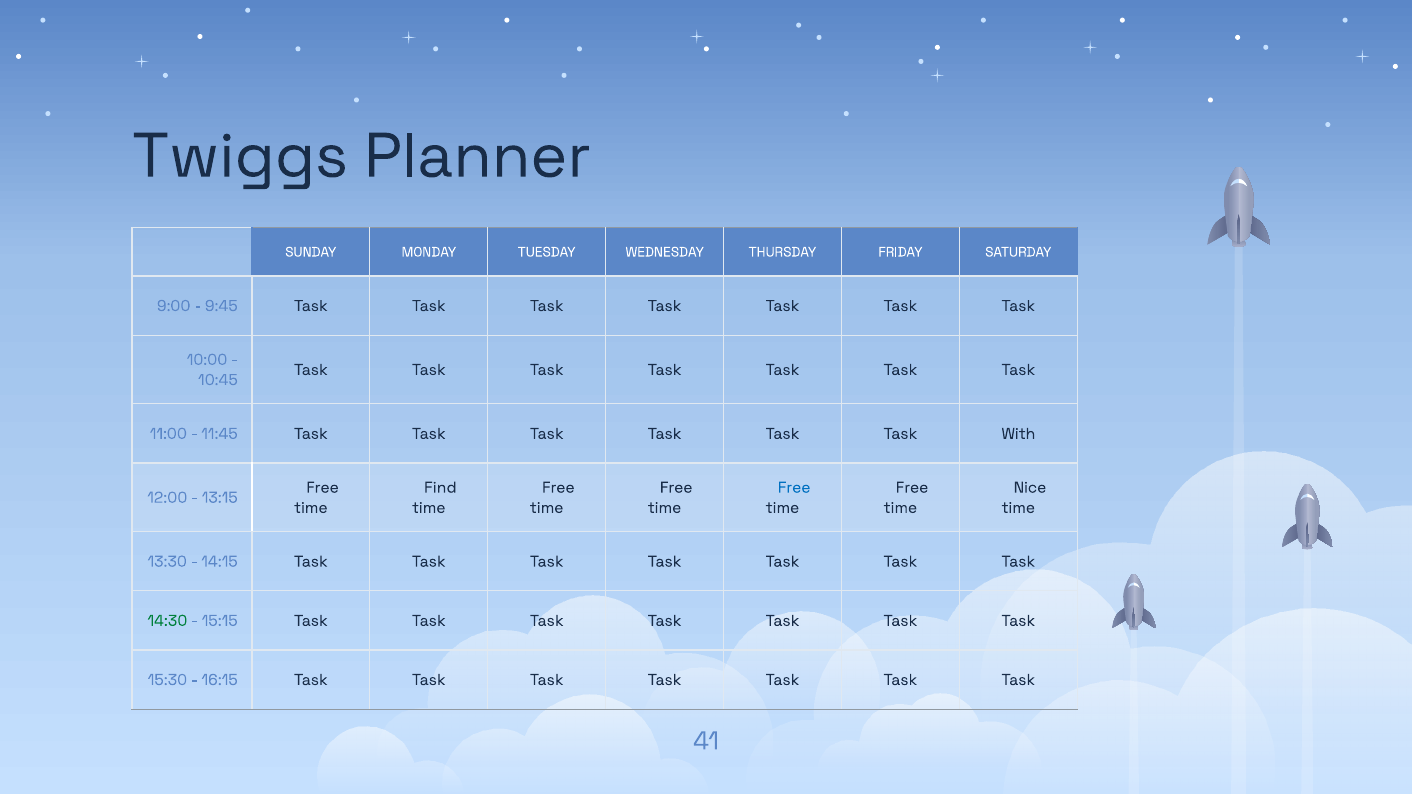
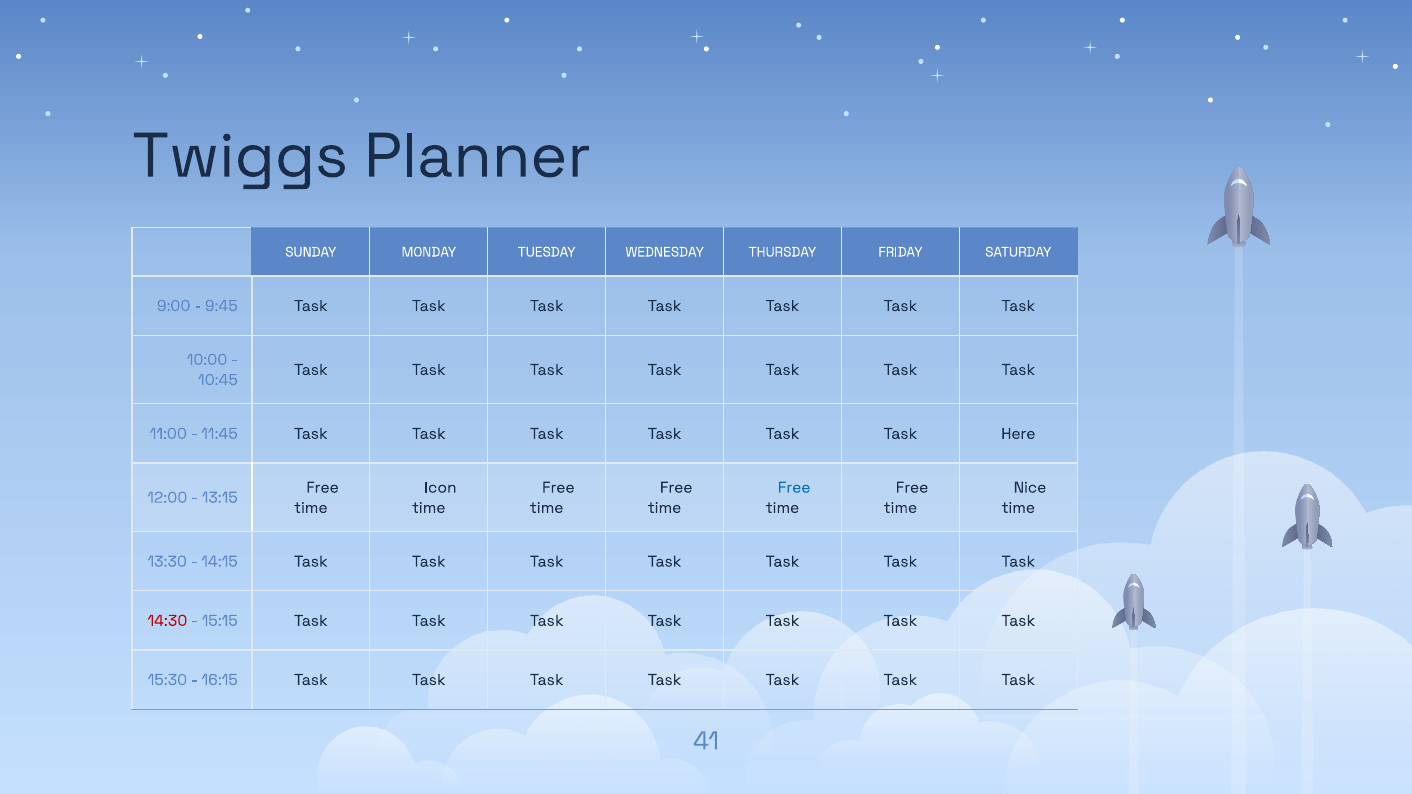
With: With -> Here
Find: Find -> Icon
14:30 colour: green -> red
